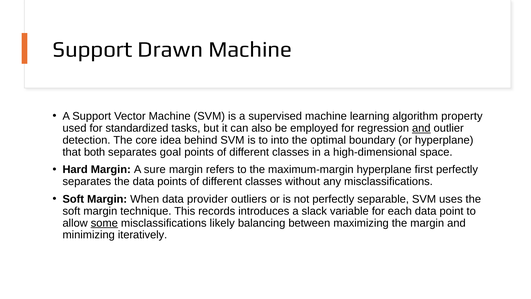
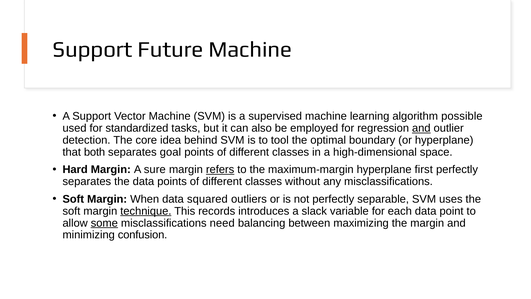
Drawn: Drawn -> Future
property: property -> possible
into: into -> tool
refers underline: none -> present
provider: provider -> squared
technique underline: none -> present
likely: likely -> need
iteratively: iteratively -> confusion
